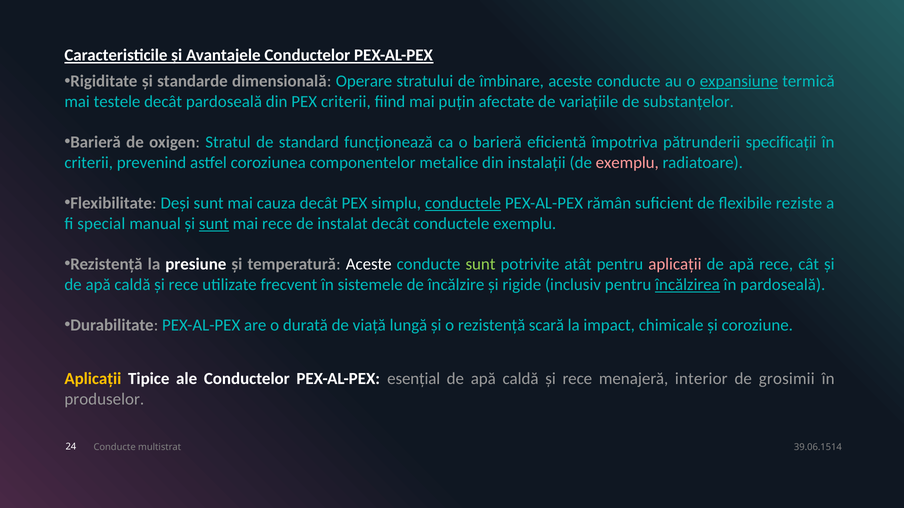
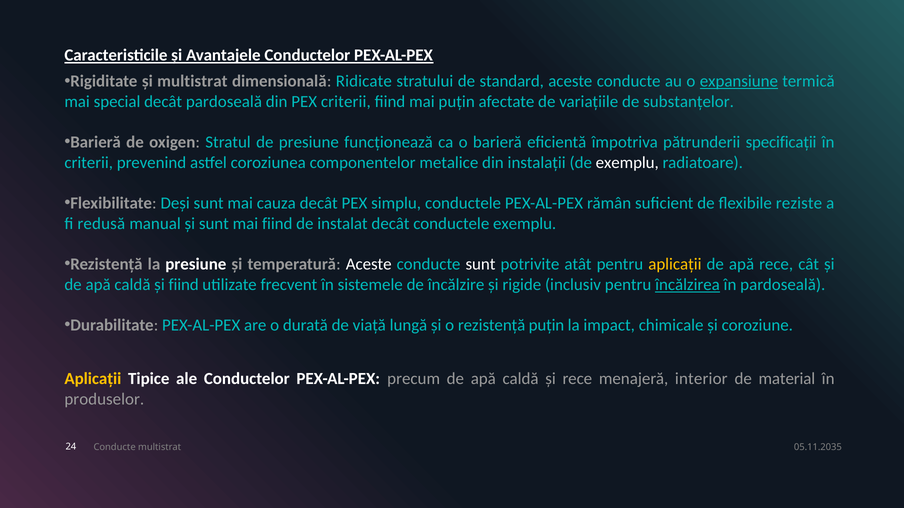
și standarde: standarde -> multistrat
Operare: Operare -> Ridicate
îmbinare: îmbinare -> standard
testele: testele -> special
de standard: standard -> presiune
exemplu at (627, 163) colour: pink -> white
conductele at (463, 203) underline: present -> none
special: special -> redusă
sunt at (214, 224) underline: present -> none
mai rece: rece -> fiind
sunt at (481, 264) colour: light green -> white
aplicații at (675, 264) colour: pink -> yellow
rece at (184, 285): rece -> fiind
rezistență scară: scară -> puțin
esențial: esențial -> precum
grosimii: grosimii -> material
39.06.1514: 39.06.1514 -> 05.11.2035
